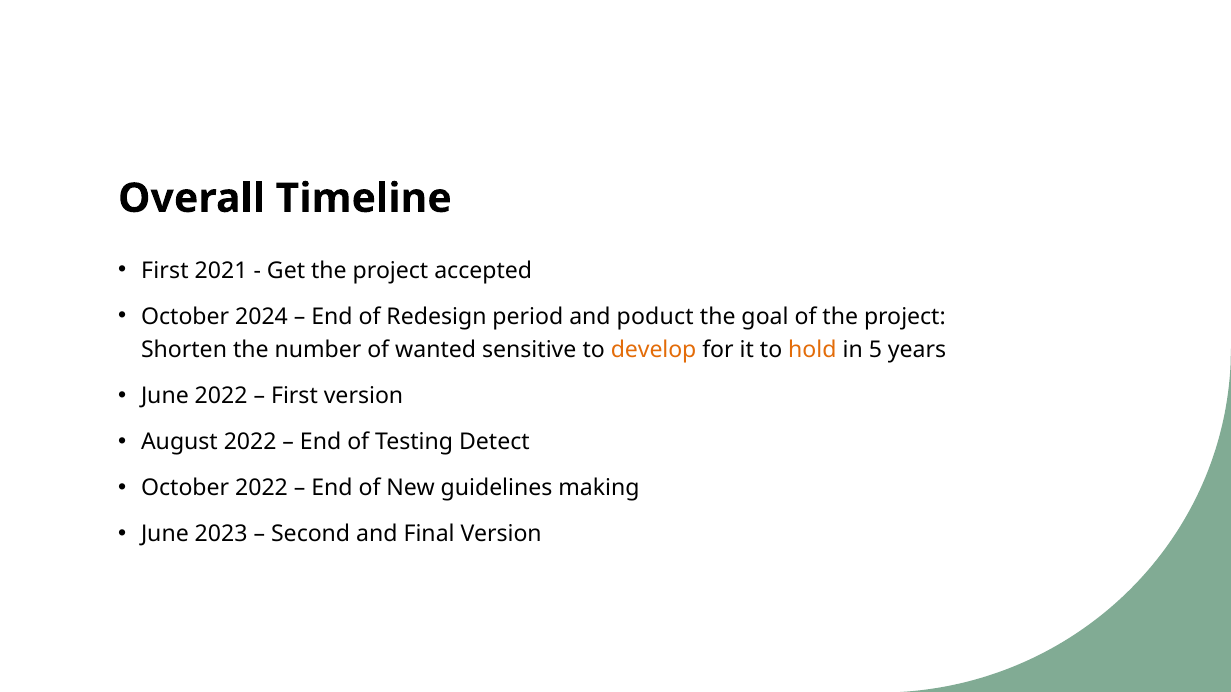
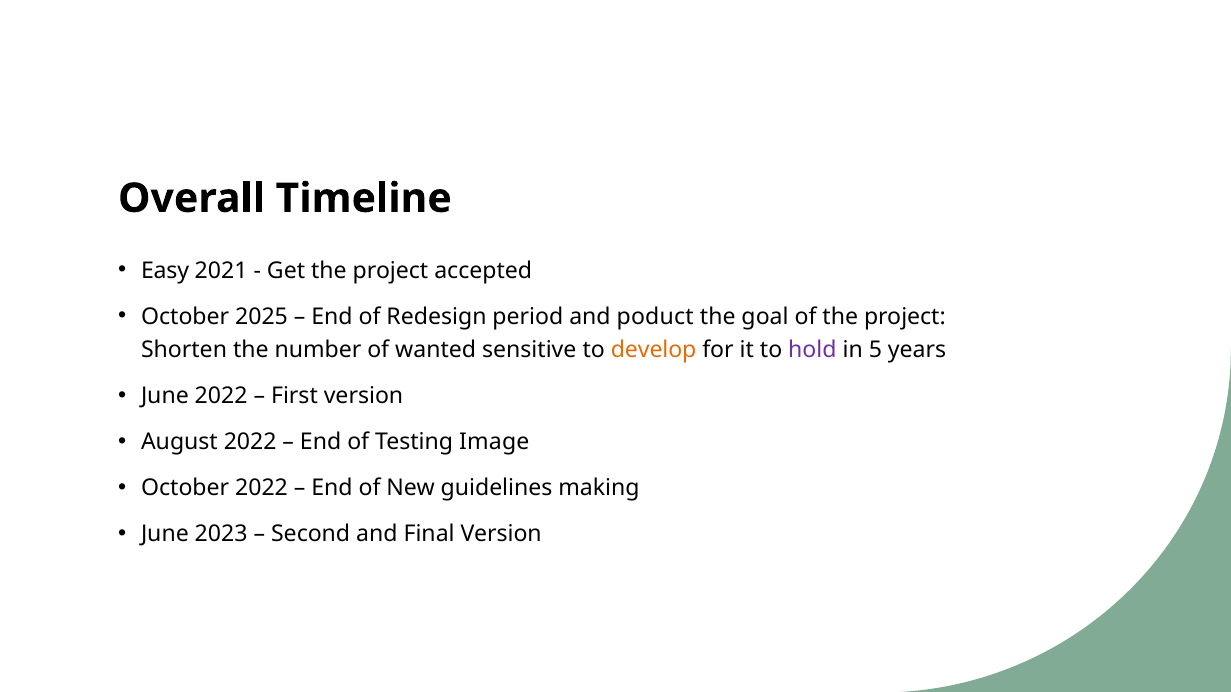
First at (165, 271): First -> Easy
2024: 2024 -> 2025
hold colour: orange -> purple
Detect: Detect -> Image
